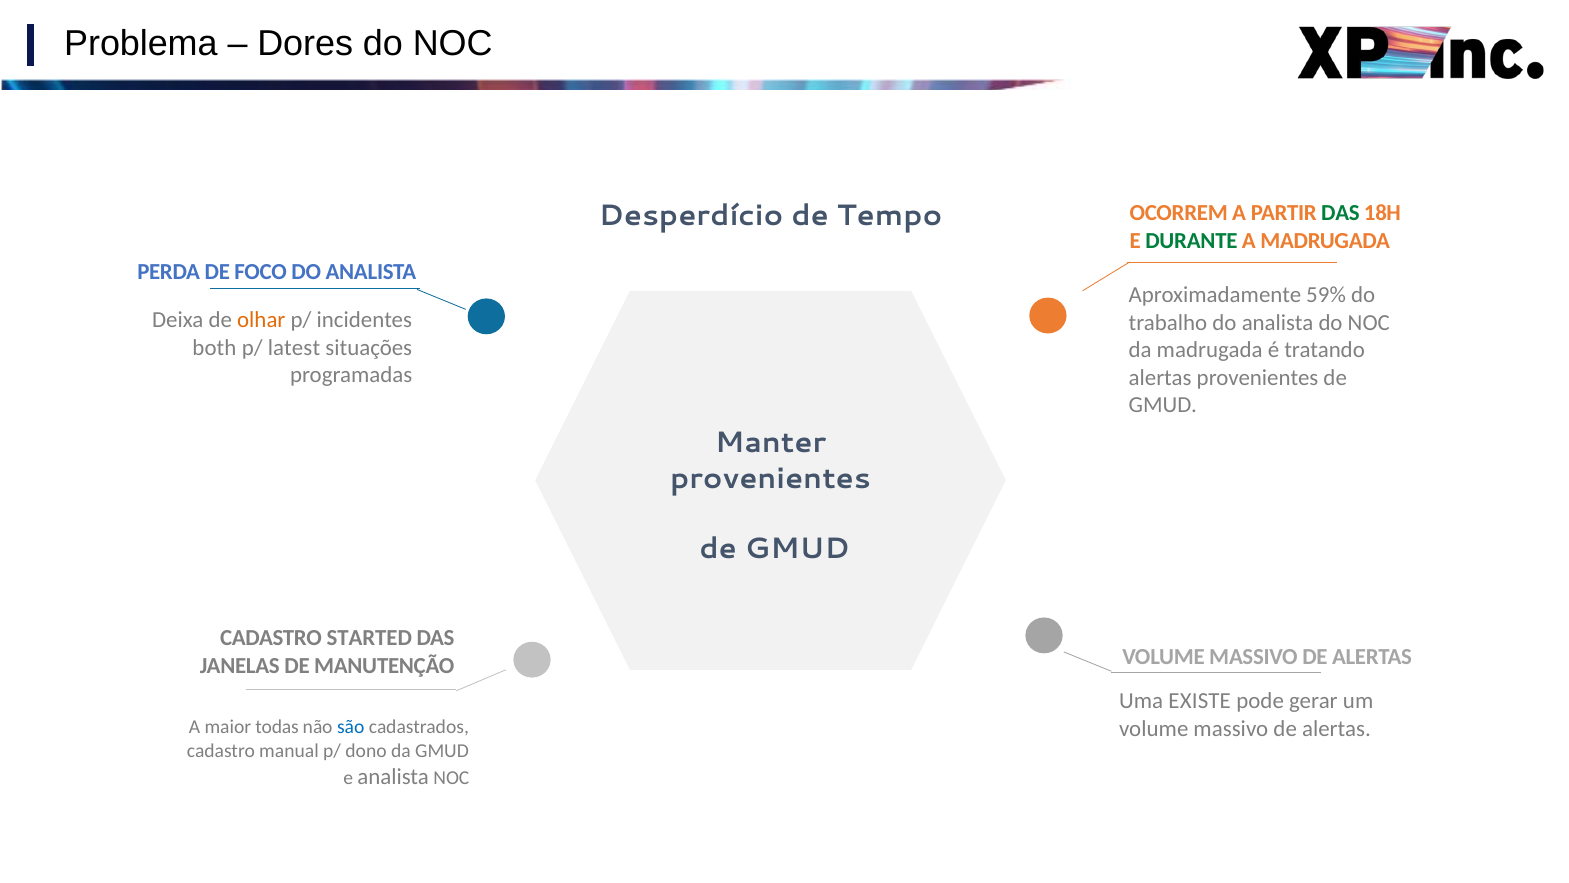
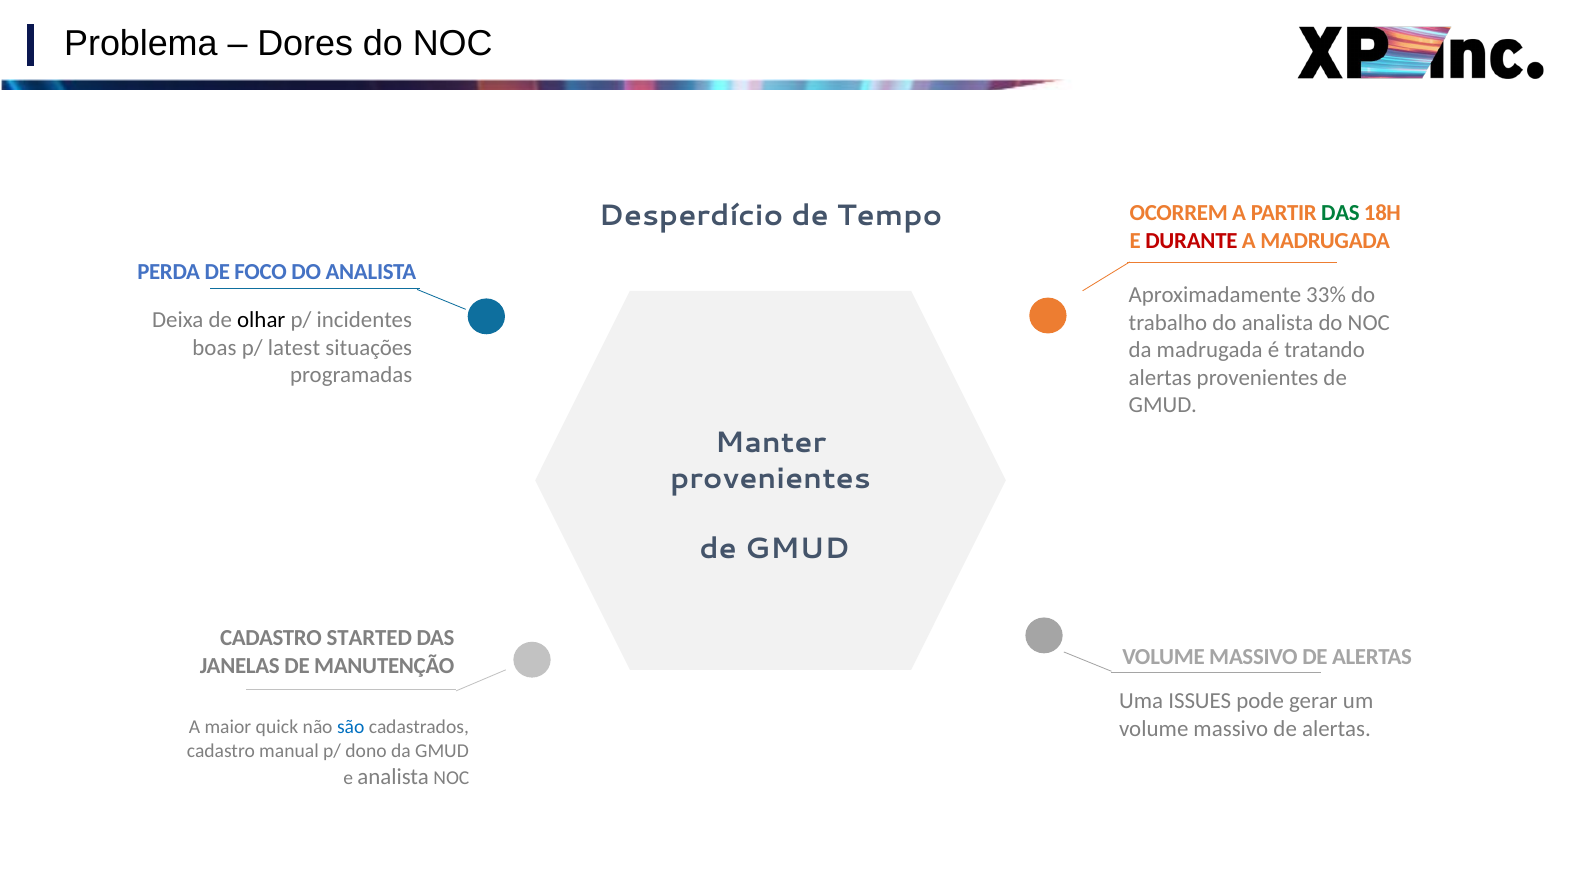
DURANTE colour: green -> red
59%: 59% -> 33%
olhar colour: orange -> black
both: both -> boas
EXISTE: EXISTE -> ISSUES
todas: todas -> quick
